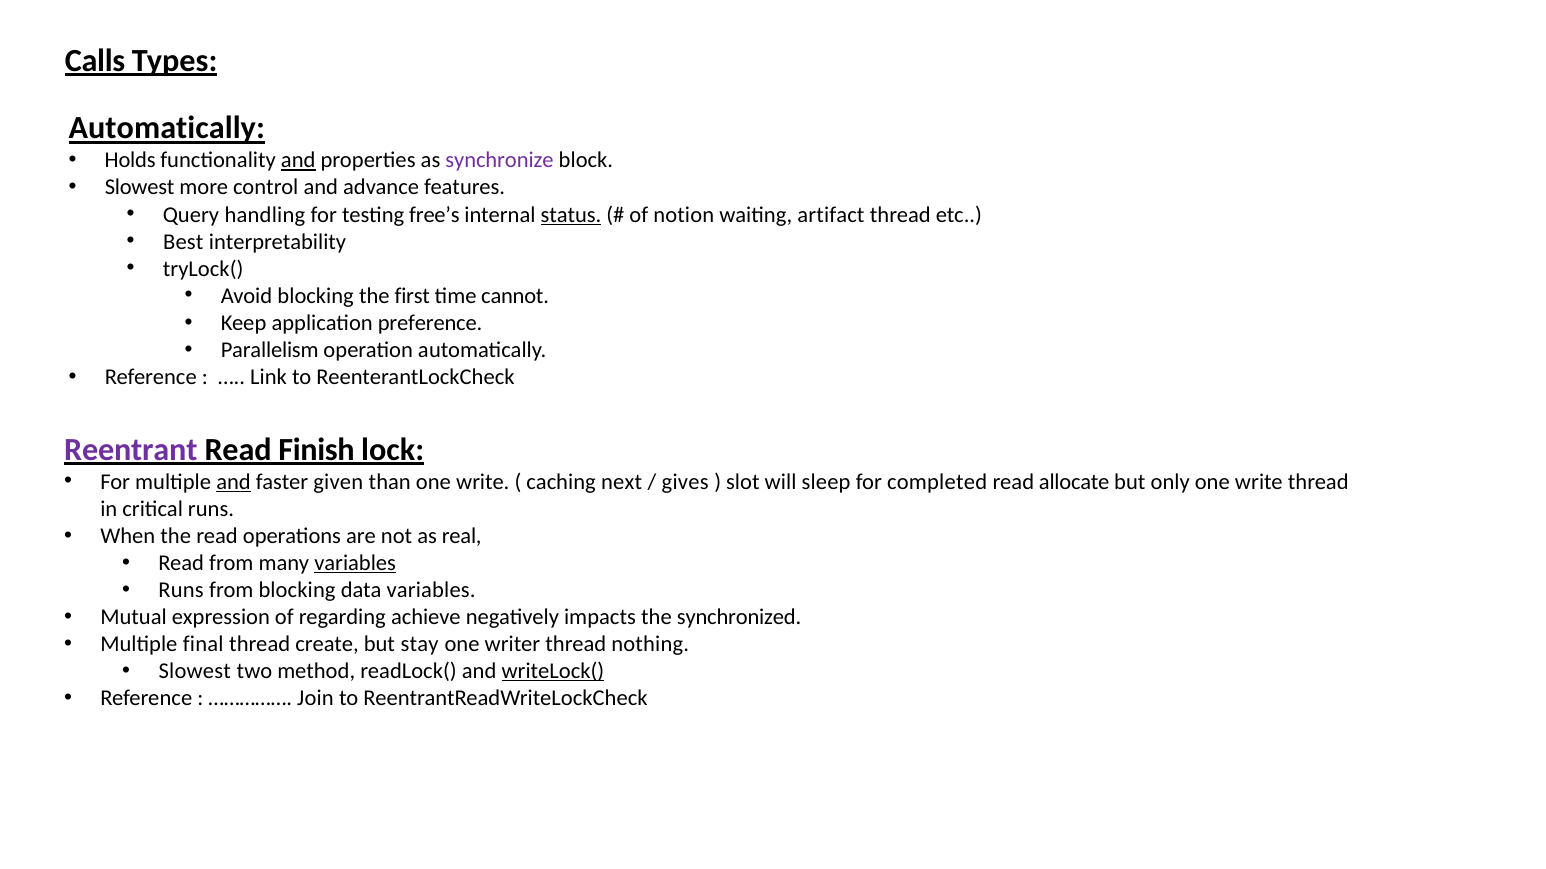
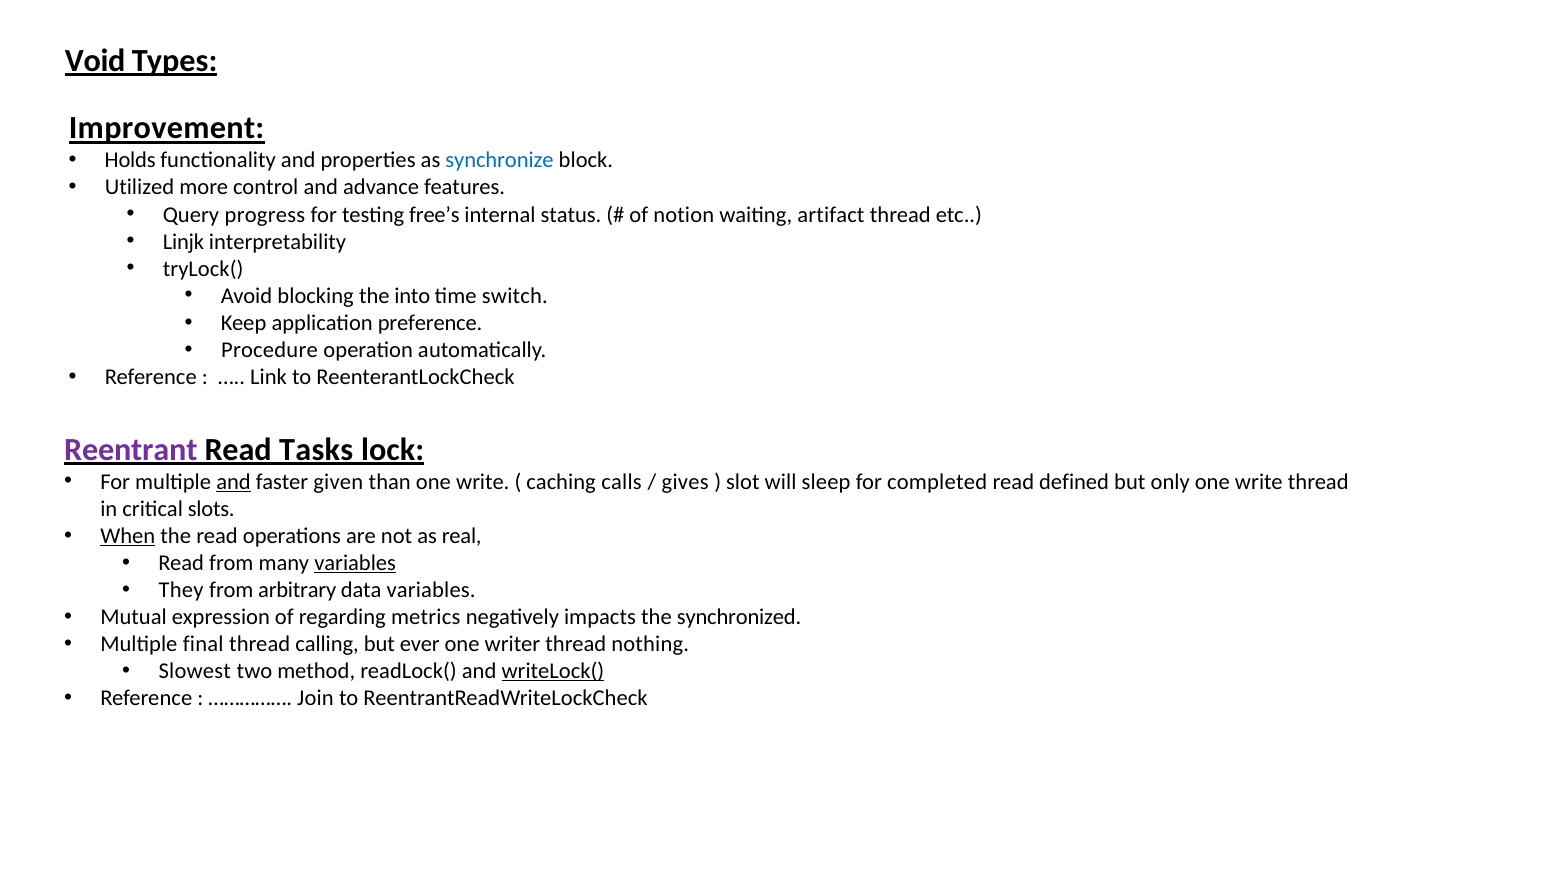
Calls: Calls -> Void
Automatically at (167, 128): Automatically -> Improvement
and at (298, 161) underline: present -> none
synchronize colour: purple -> blue
Slowest at (140, 188): Slowest -> Utilized
handling: handling -> progress
status underline: present -> none
Best: Best -> Linjk
first: first -> into
cannot: cannot -> switch
Parallelism: Parallelism -> Procedure
Finish: Finish -> Tasks
next: next -> calls
allocate: allocate -> defined
critical runs: runs -> slots
When underline: none -> present
Runs at (181, 590): Runs -> They
from blocking: blocking -> arbitrary
achieve: achieve -> metrics
create: create -> calling
stay: stay -> ever
